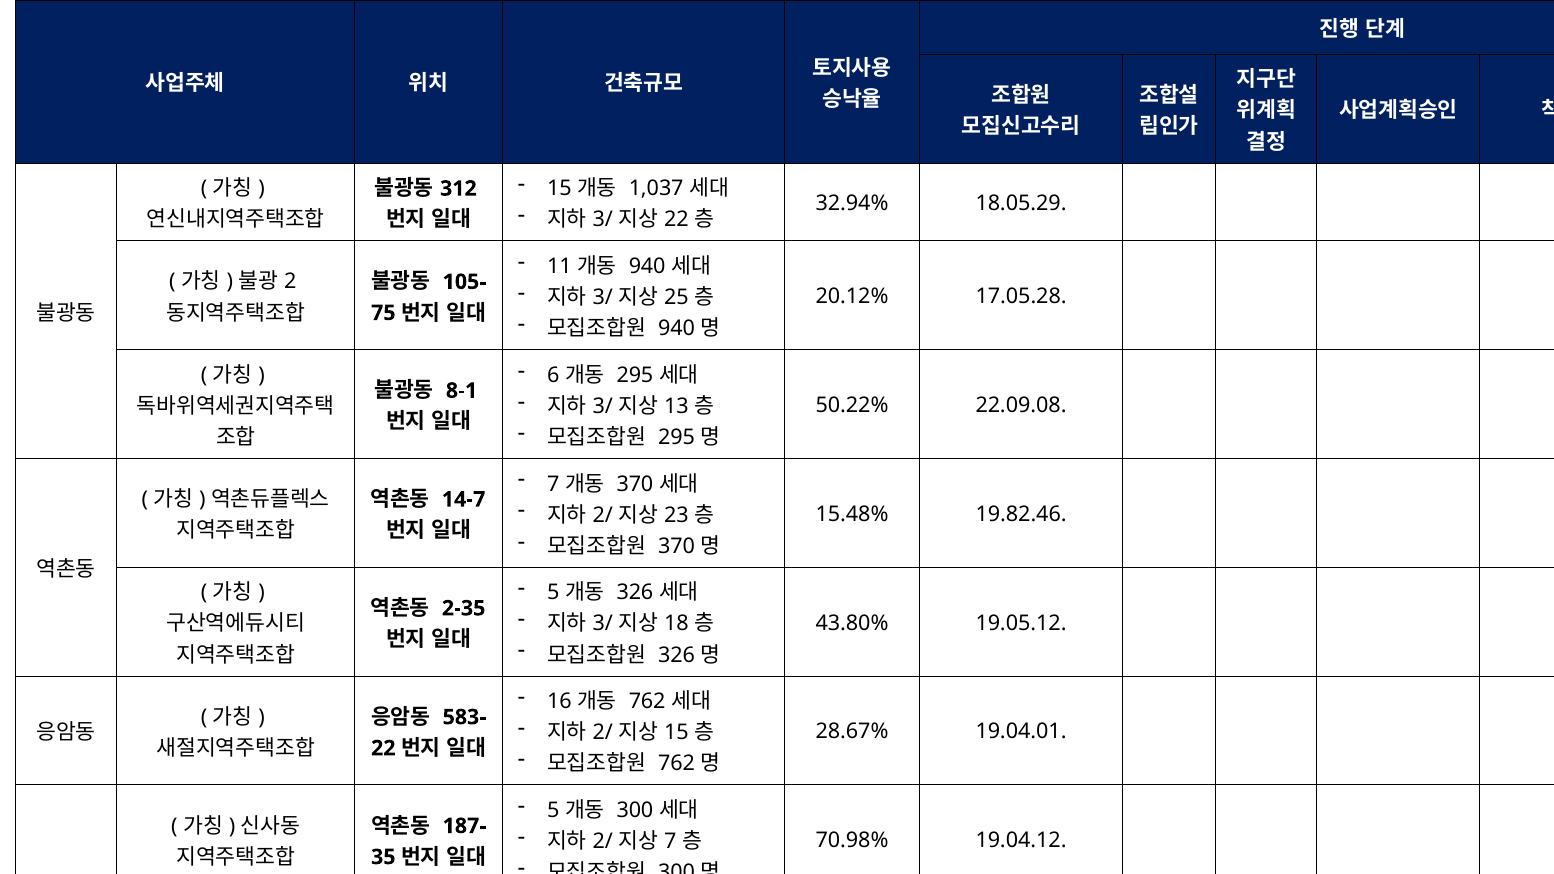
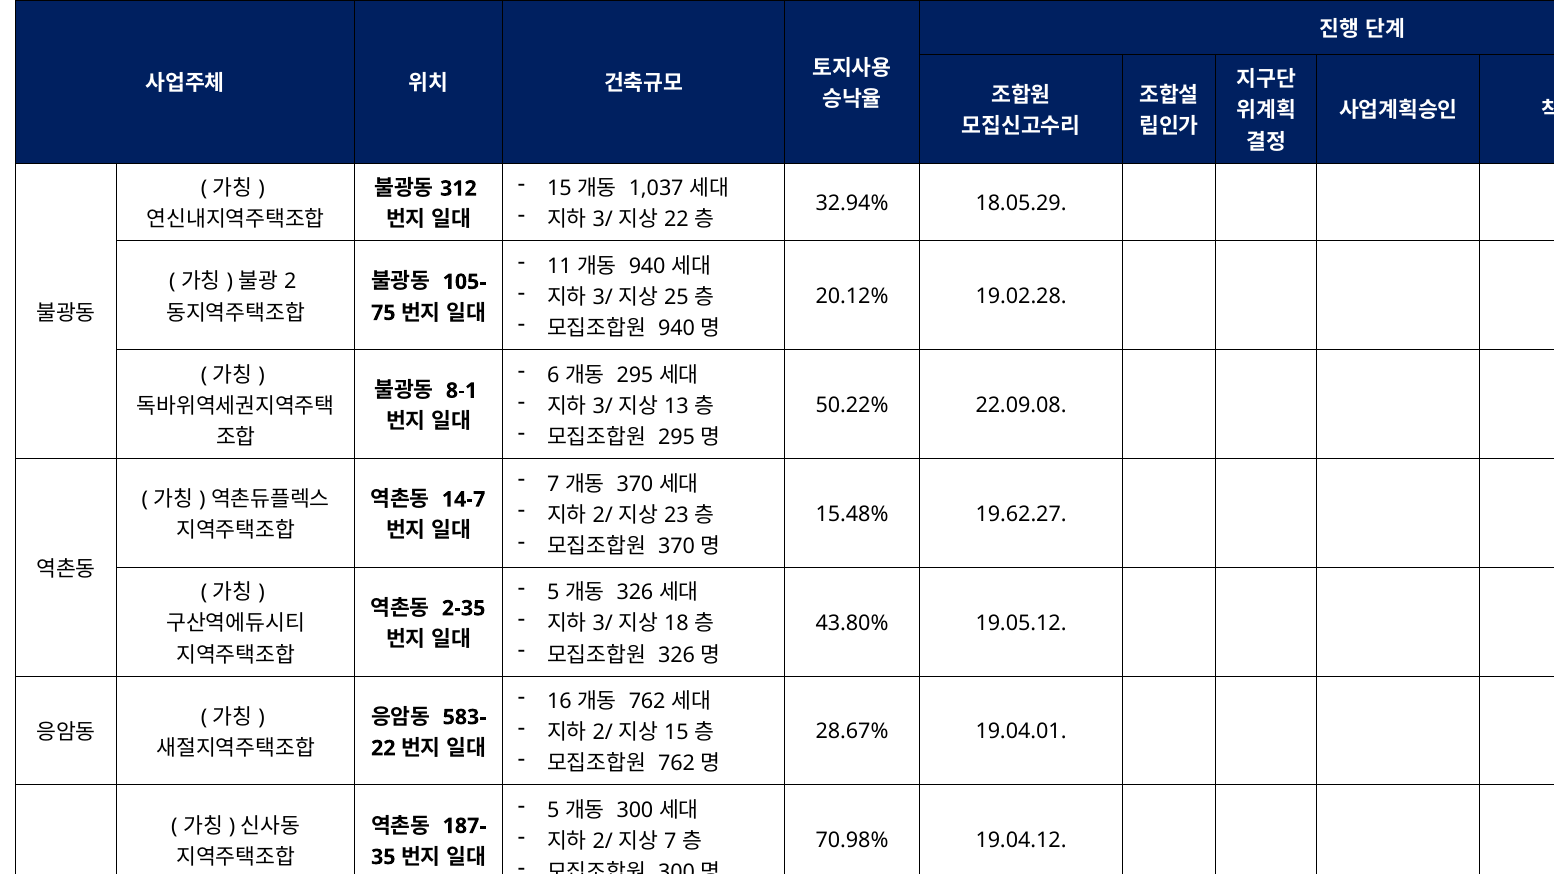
17.05.28: 17.05.28 -> 19.02.28
19.82.46: 19.82.46 -> 19.62.27
